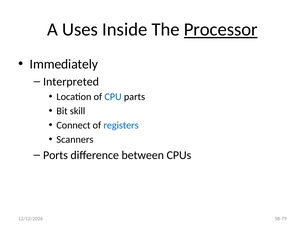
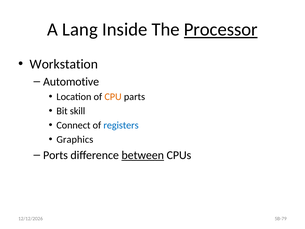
Uses: Uses -> Lang
Immediately: Immediately -> Workstation
Interpreted: Interpreted -> Automotive
CPU colour: blue -> orange
Scanners: Scanners -> Graphics
between underline: none -> present
